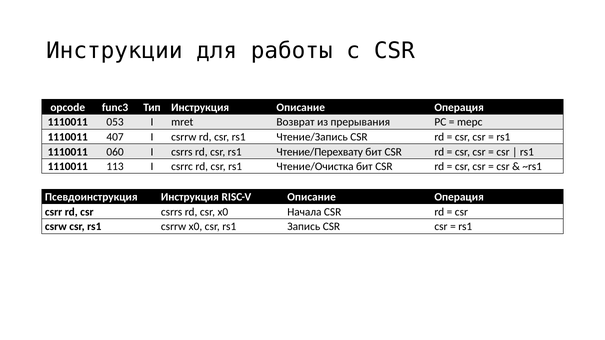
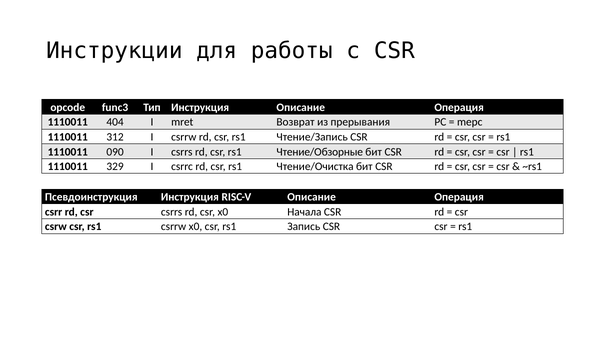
053: 053 -> 404
407: 407 -> 312
060: 060 -> 090
Чтение/Перехвату: Чтение/Перехвату -> Чтение/Обзорные
113: 113 -> 329
